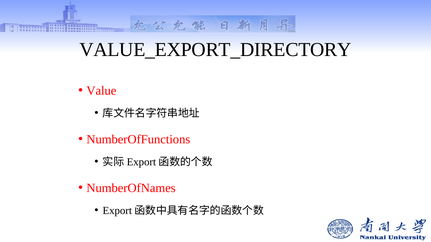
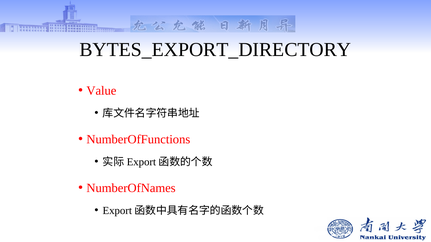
VALUE_EXPORT_DIRECTORY: VALUE_EXPORT_DIRECTORY -> BYTES_EXPORT_DIRECTORY
